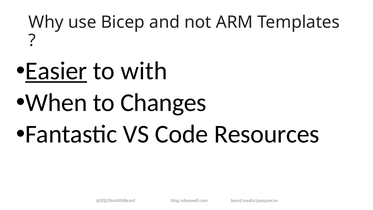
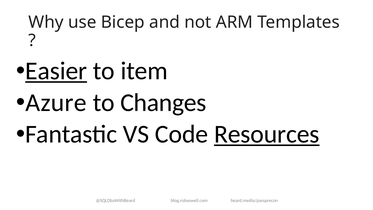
with: with -> item
When: When -> Azure
Resources underline: none -> present
